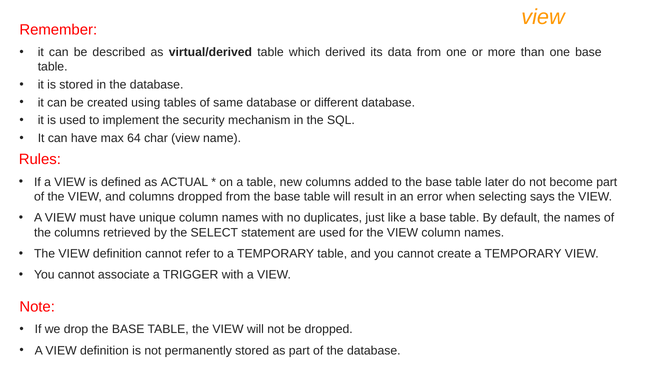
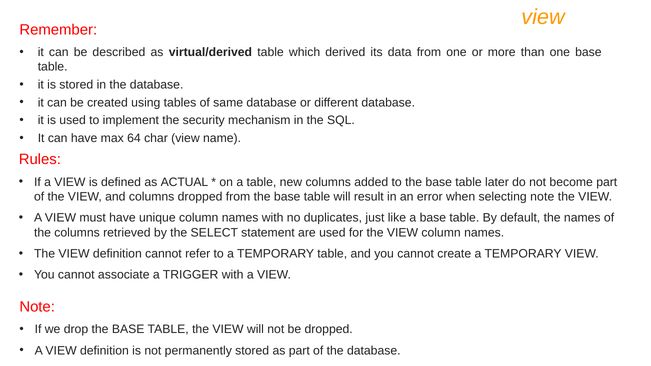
selecting says: says -> note
